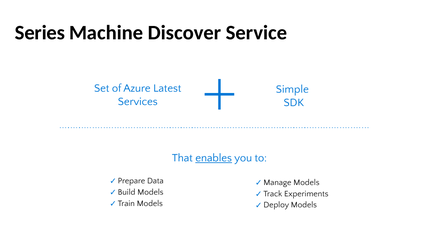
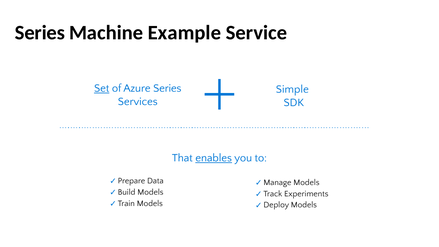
Discover: Discover -> Example
Set underline: none -> present
Azure Latest: Latest -> Series
